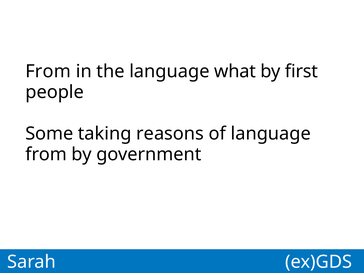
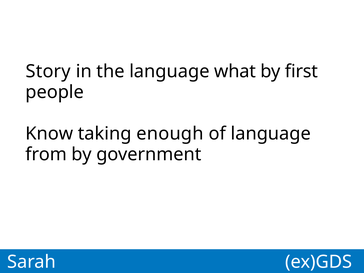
From at (48, 71): From -> Story
Some: Some -> Know
reasons: reasons -> enough
